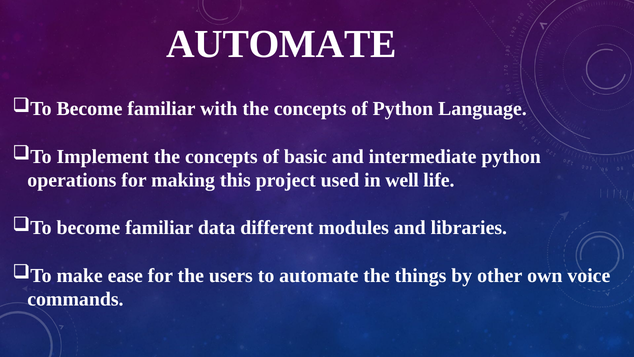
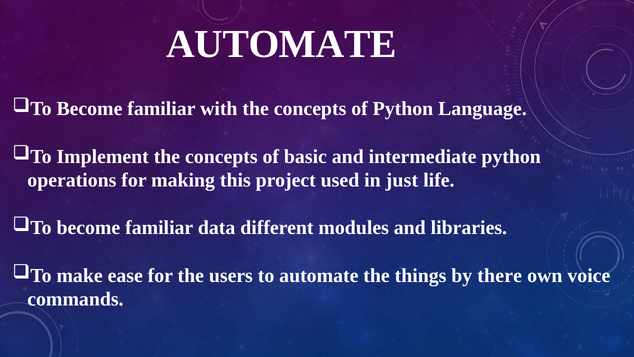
well: well -> just
other: other -> there
